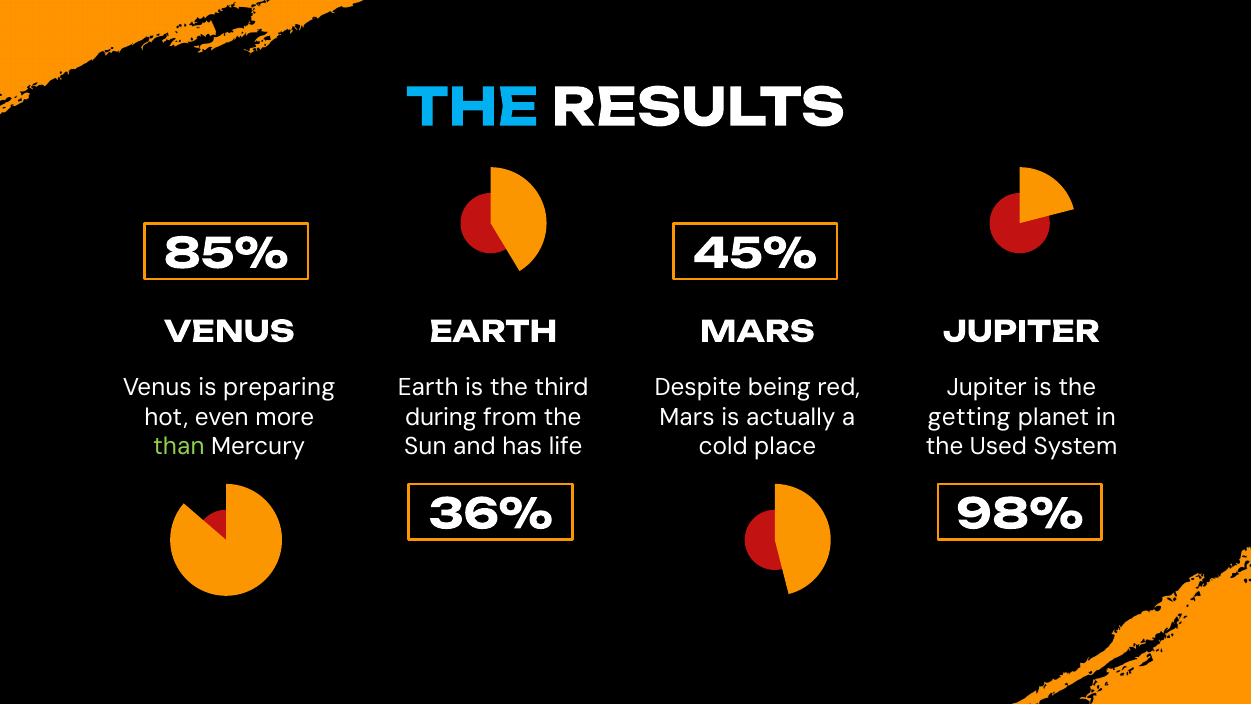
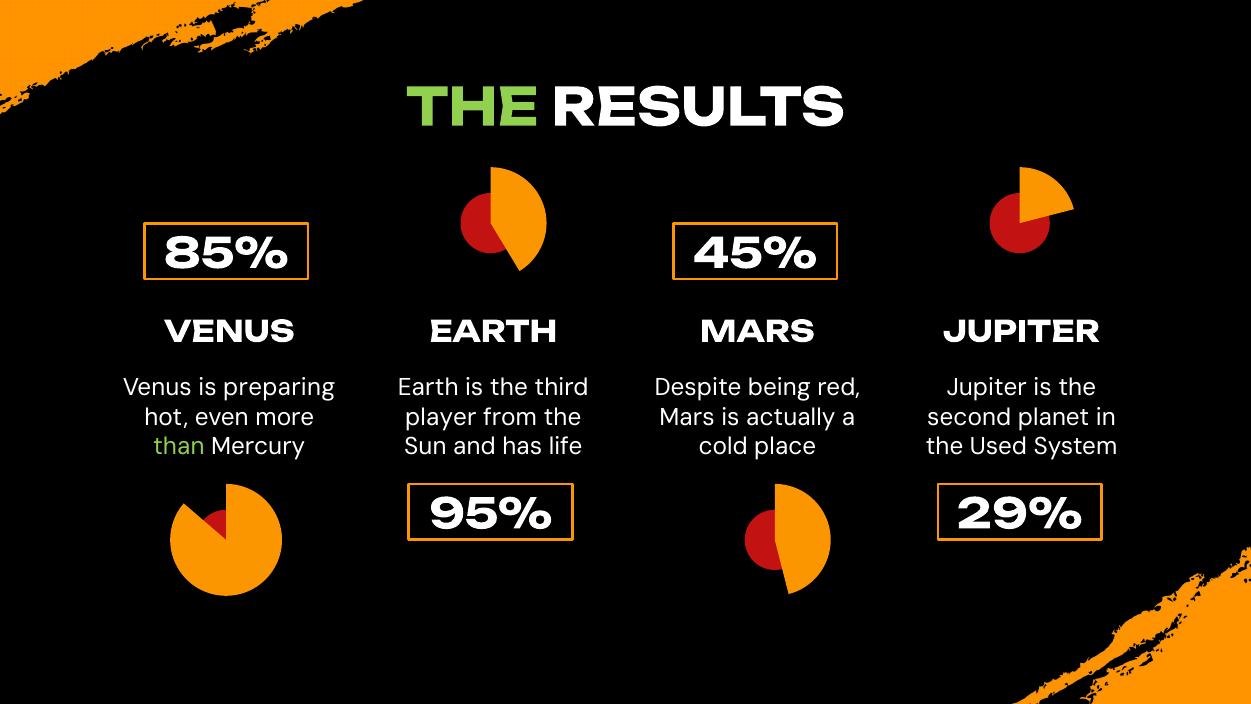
THE at (472, 108) colour: light blue -> light green
during: during -> player
getting: getting -> second
36%: 36% -> 95%
98%: 98% -> 29%
